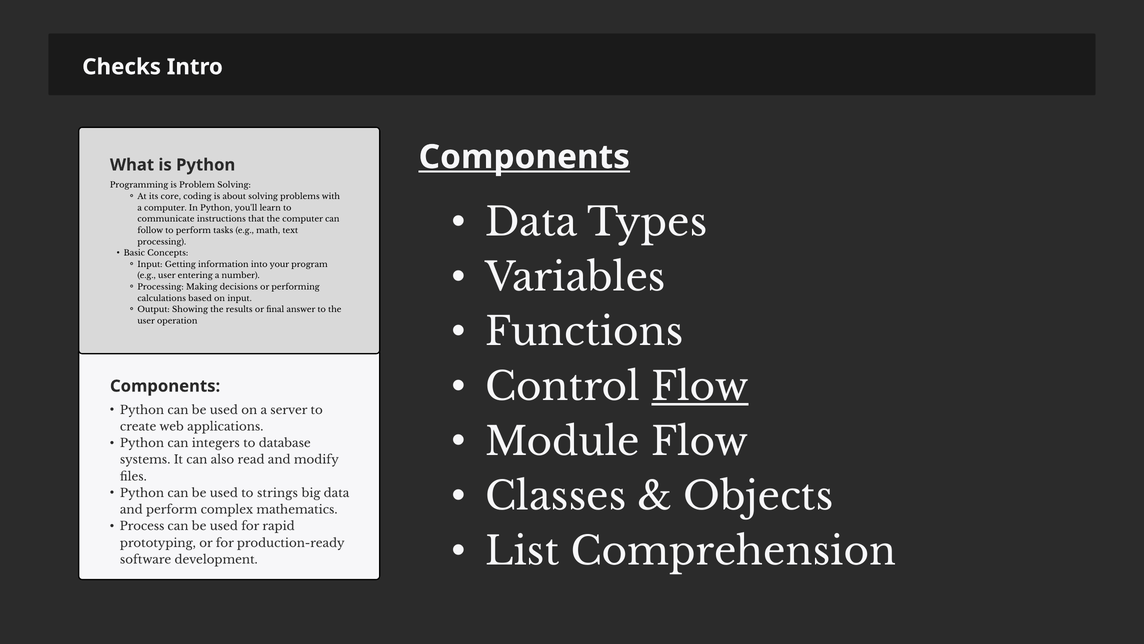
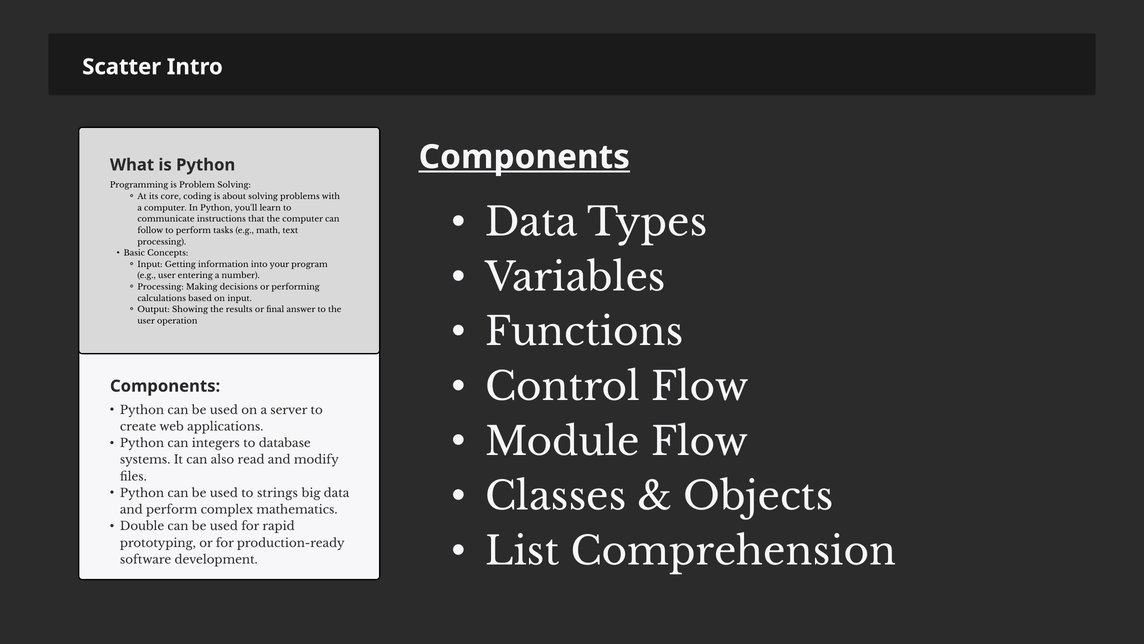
Checks: Checks -> Scatter
Flow at (700, 387) underline: present -> none
Process: Process -> Double
